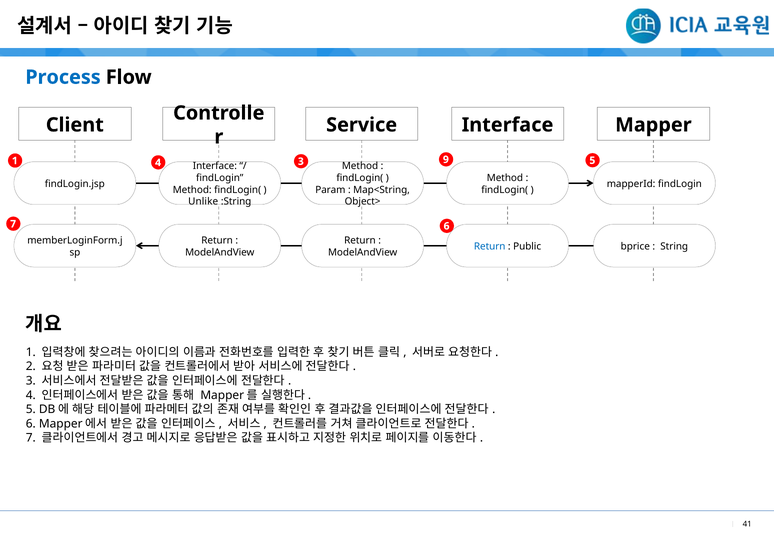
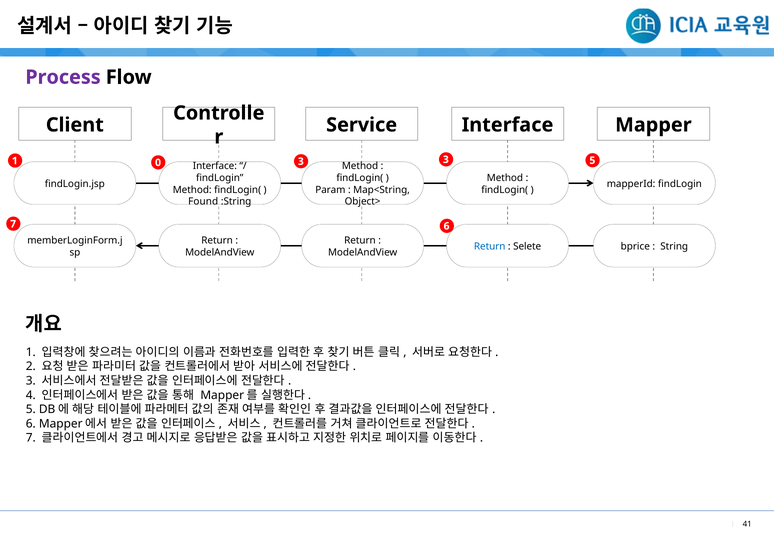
Process colour: blue -> purple
1 4: 4 -> 0
3 9: 9 -> 3
Unlike: Unlike -> Found
Public: Public -> Selete
